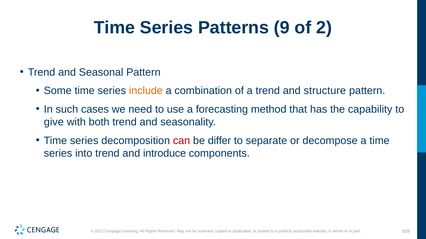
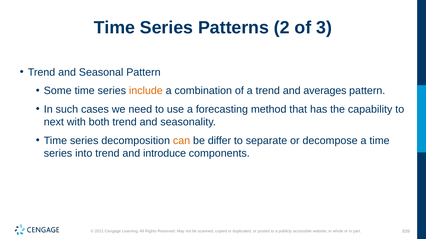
9: 9 -> 2
2: 2 -> 3
structure: structure -> averages
give: give -> next
can colour: red -> orange
